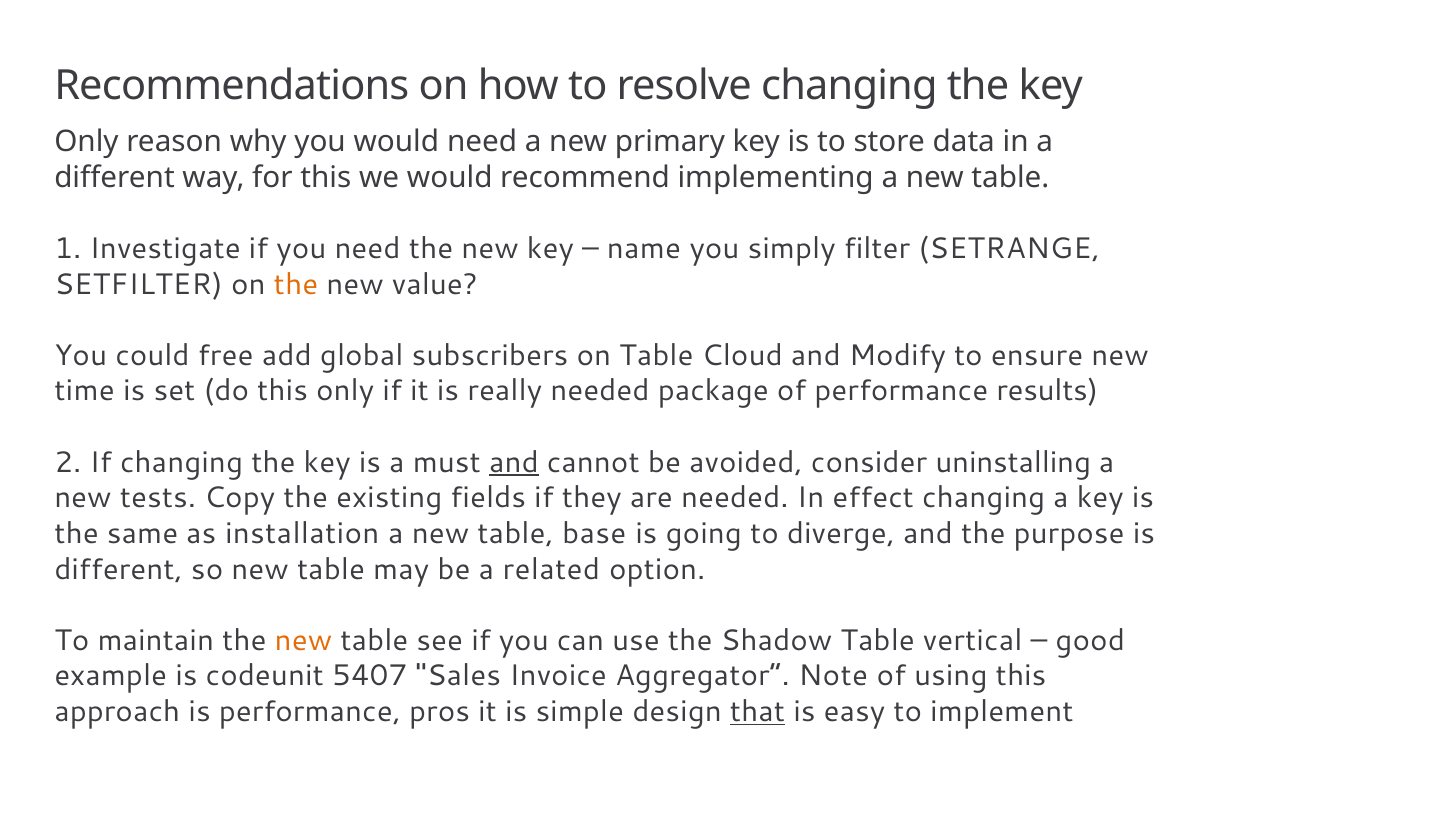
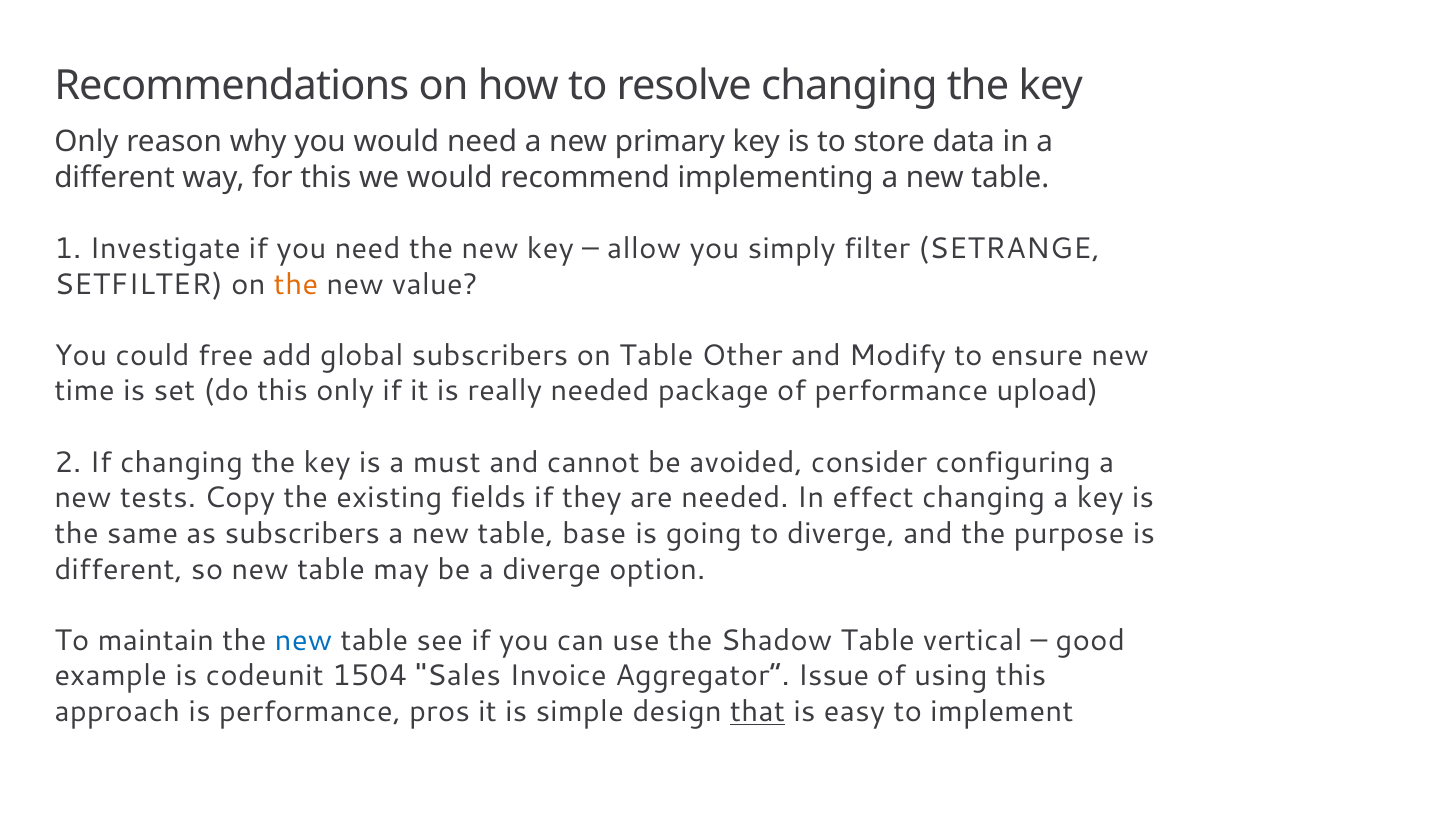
name: name -> allow
Cloud: Cloud -> Other
results: results -> upload
and at (514, 462) underline: present -> none
uninstalling: uninstalling -> configuring
as installation: installation -> subscribers
a related: related -> diverge
new at (303, 640) colour: orange -> blue
5407: 5407 -> 1504
Note: Note -> Issue
